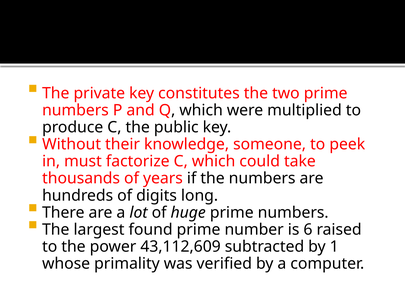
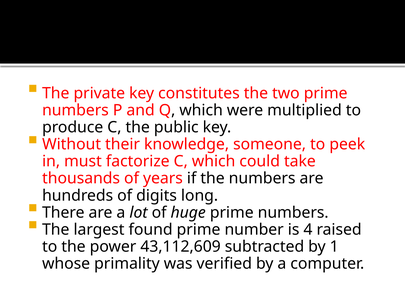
6: 6 -> 4
